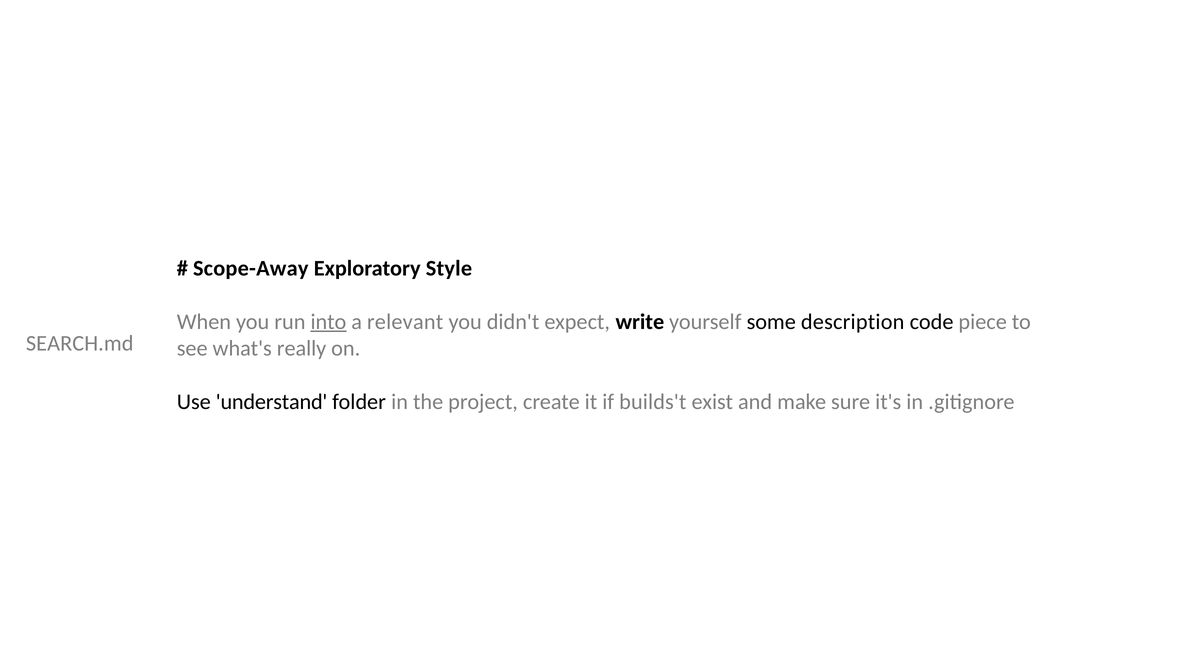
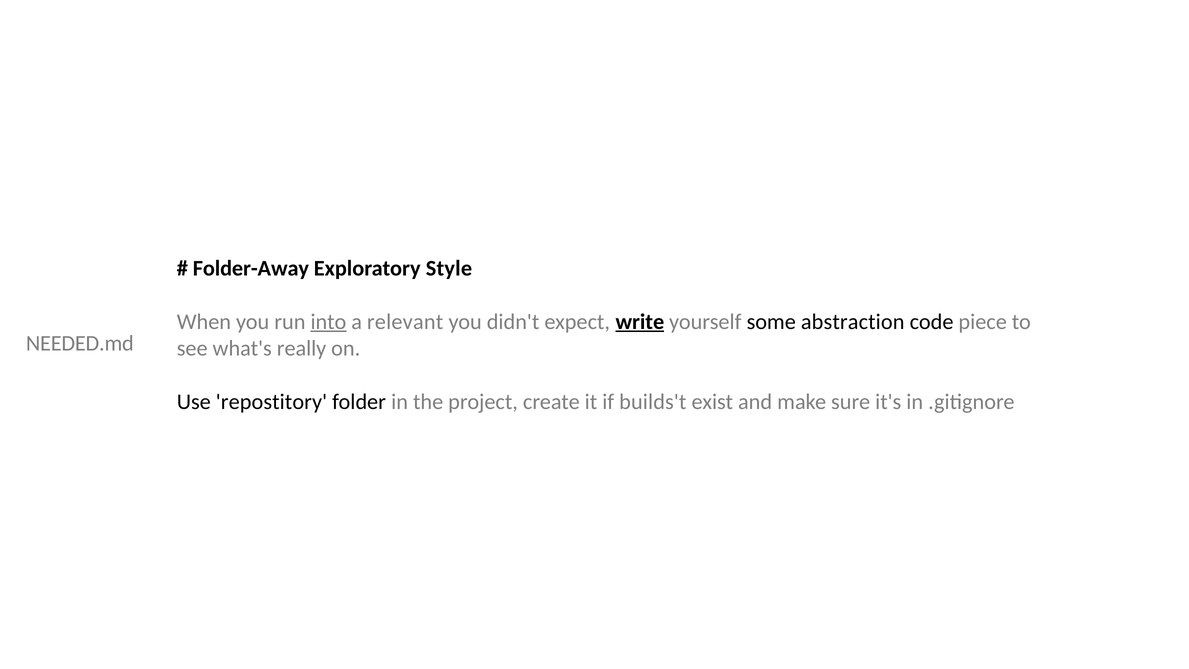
Scope-Away: Scope-Away -> Folder-Away
write underline: none -> present
description: description -> abstraction
SEARCH.md: SEARCH.md -> NEEDED.md
understand: understand -> repostitory
